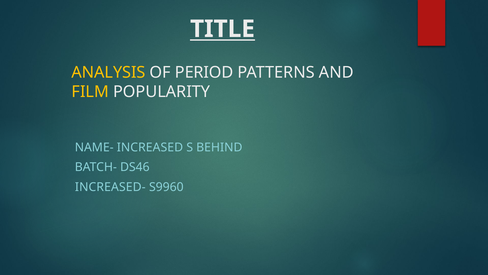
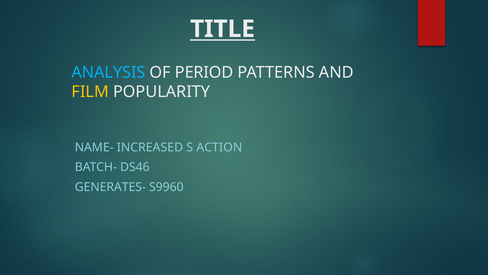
ANALYSIS colour: yellow -> light blue
BEHIND: BEHIND -> ACTION
INCREASED-: INCREASED- -> GENERATES-
